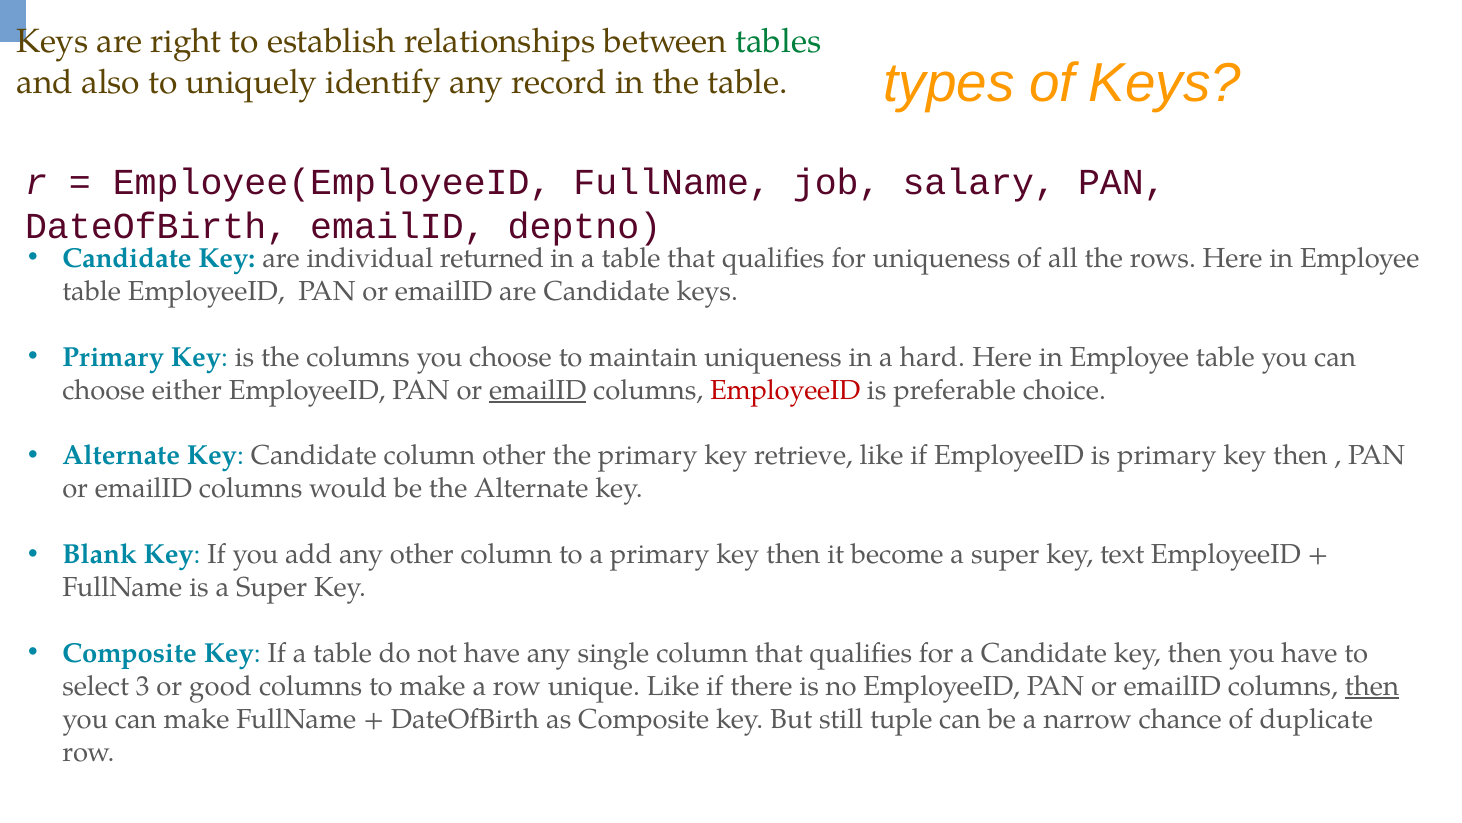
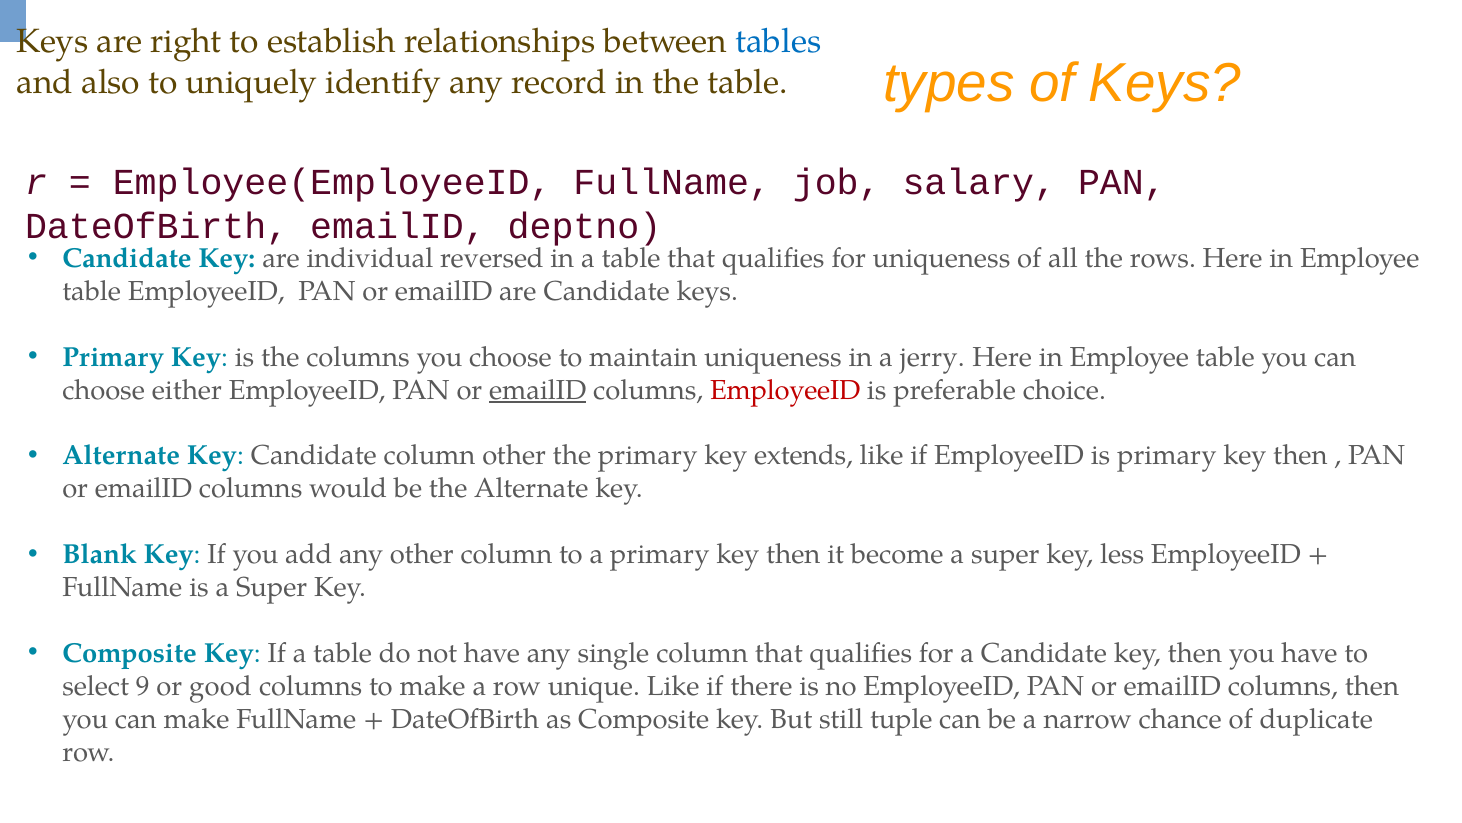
tables colour: green -> blue
returned: returned -> reversed
hard: hard -> jerry
retrieve: retrieve -> extends
text: text -> less
3: 3 -> 9
then at (1372, 686) underline: present -> none
